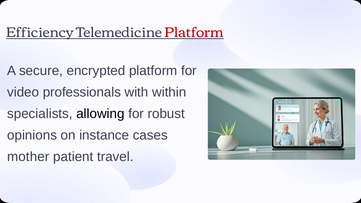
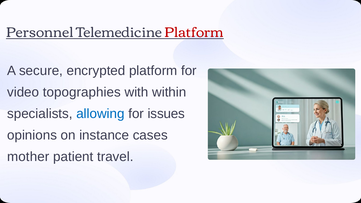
Efficiency: Efficiency -> Personnel
professionals: professionals -> topographies
allowing colour: black -> blue
robust: robust -> issues
